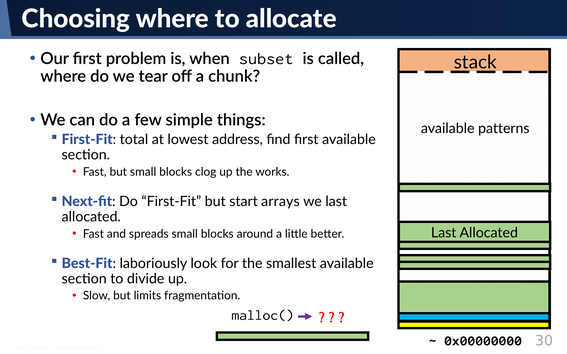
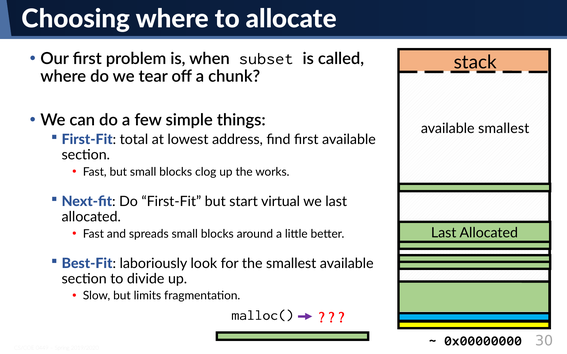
available patterns: patterns -> smallest
arrays: arrays -> virtual
